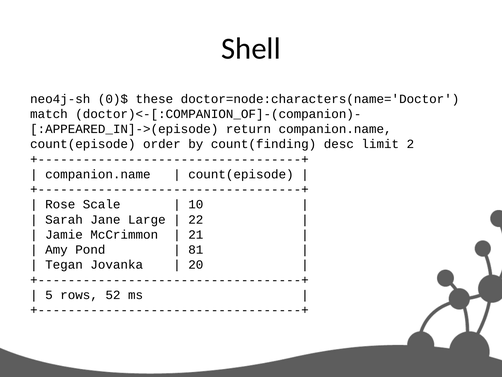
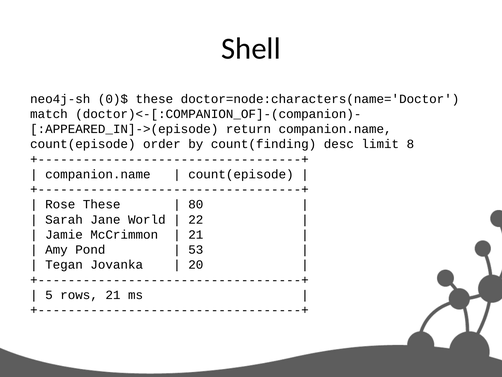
2: 2 -> 8
Rose Scale: Scale -> These
10: 10 -> 80
Large: Large -> World
81: 81 -> 53
rows 52: 52 -> 21
